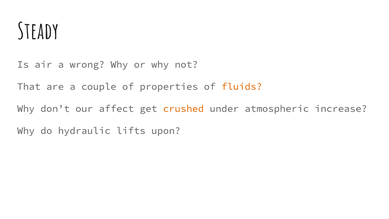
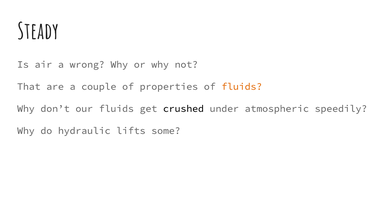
our affect: affect -> fluids
crushed colour: orange -> black
increase: increase -> speedily
upon: upon -> some
